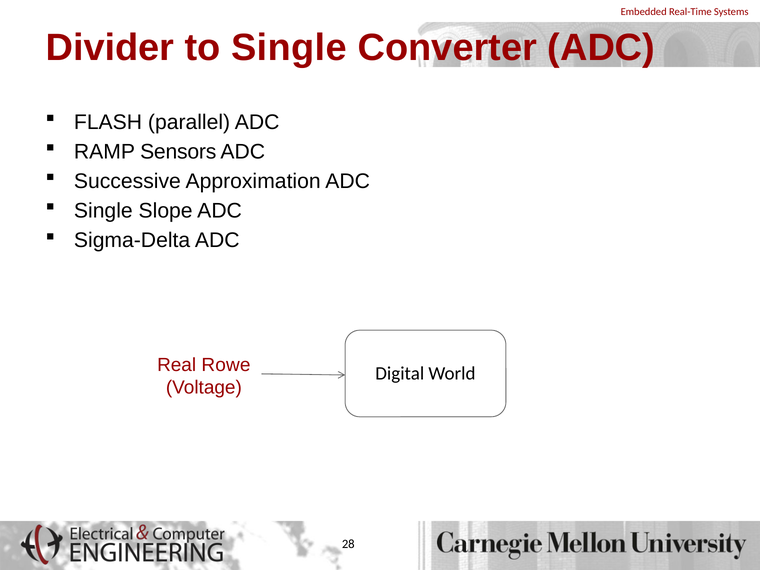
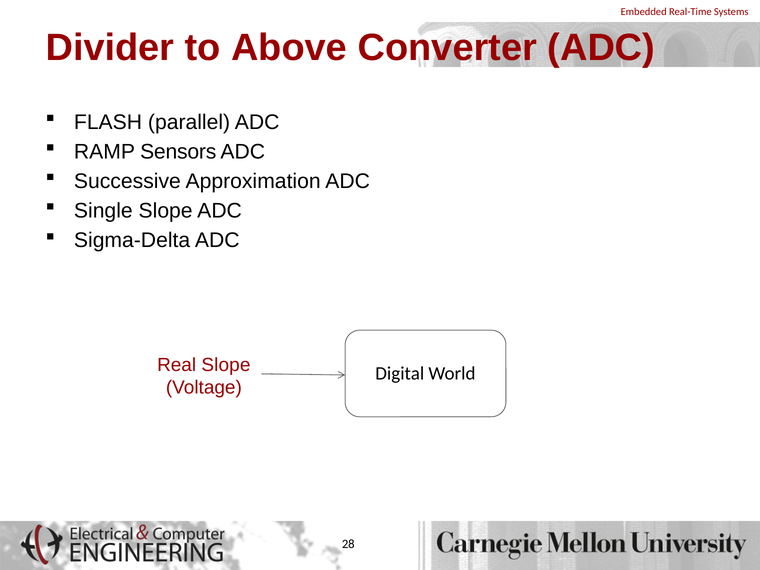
to Single: Single -> Above
Real Rowe: Rowe -> Slope
